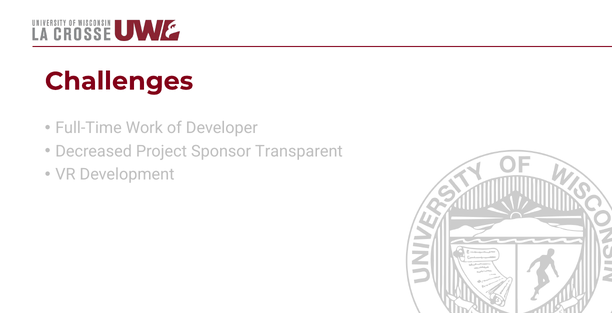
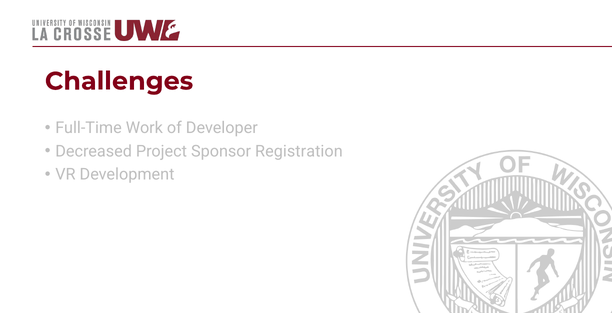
Transparent: Transparent -> Registration
